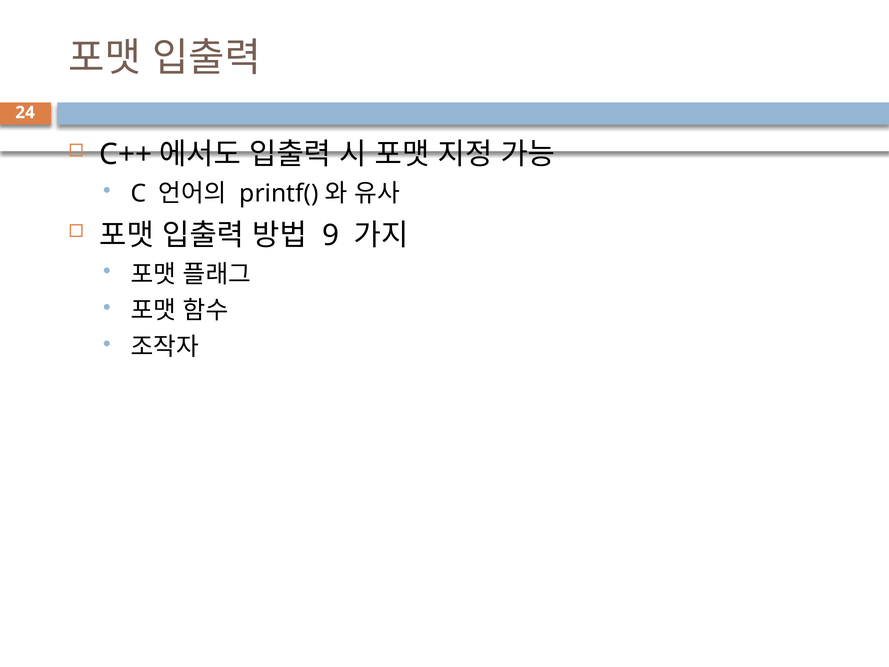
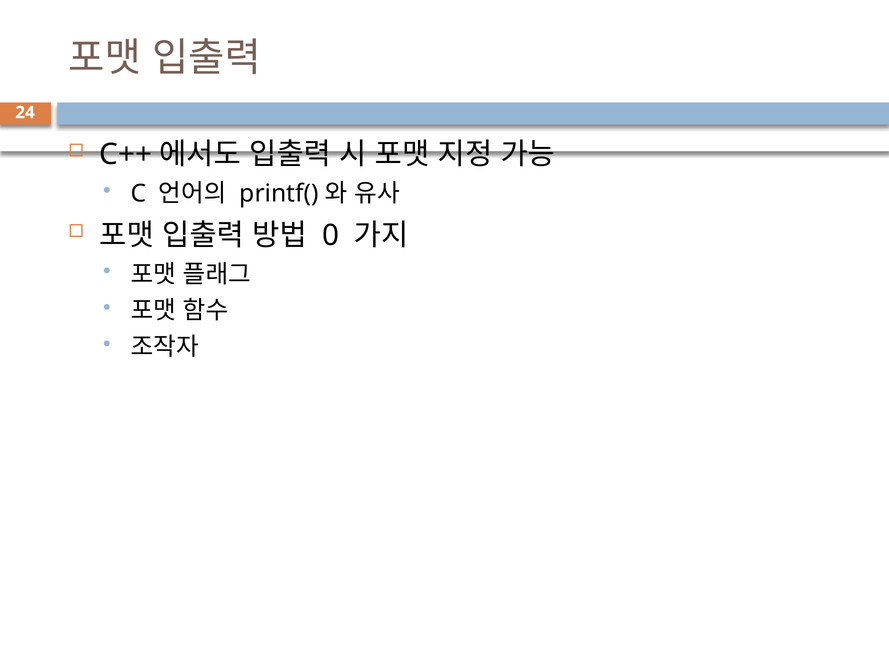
9: 9 -> 0
